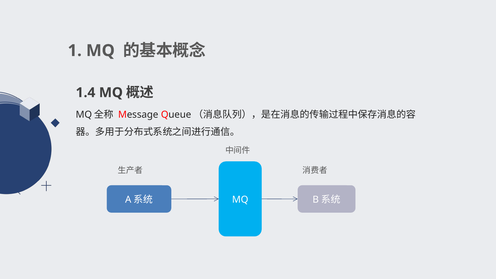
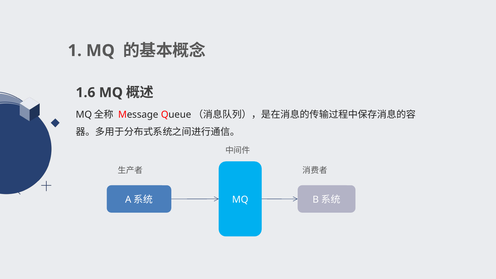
1.4: 1.4 -> 1.6
